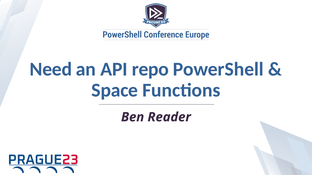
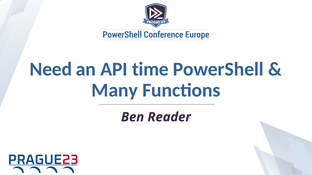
repo: repo -> time
Space: Space -> Many
